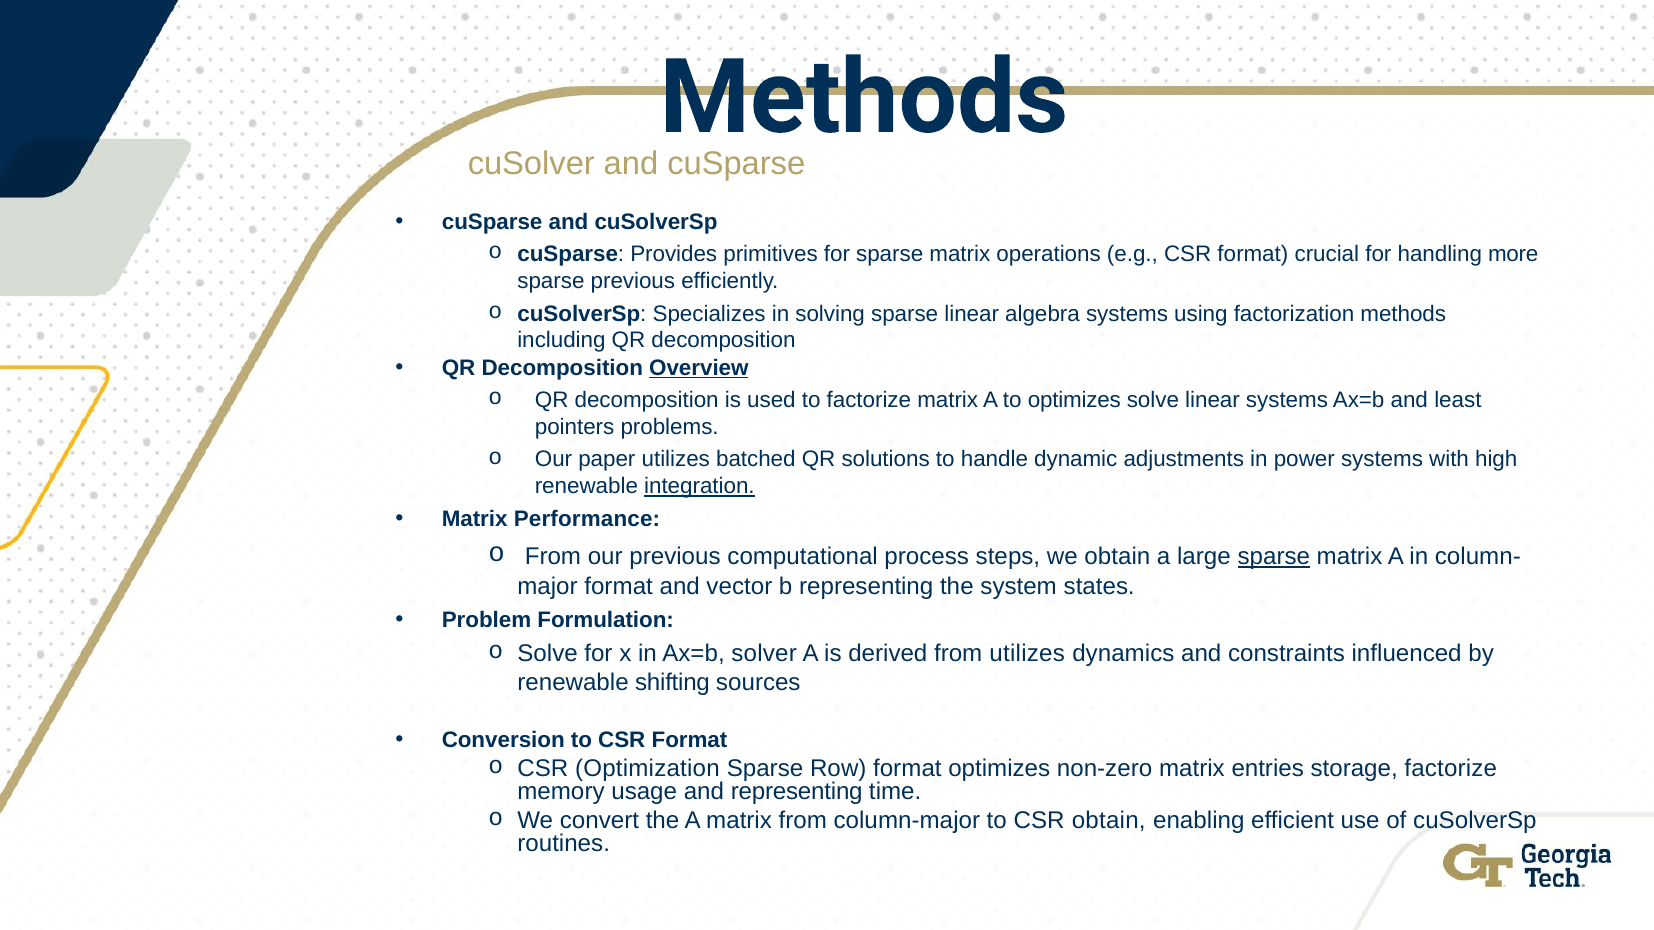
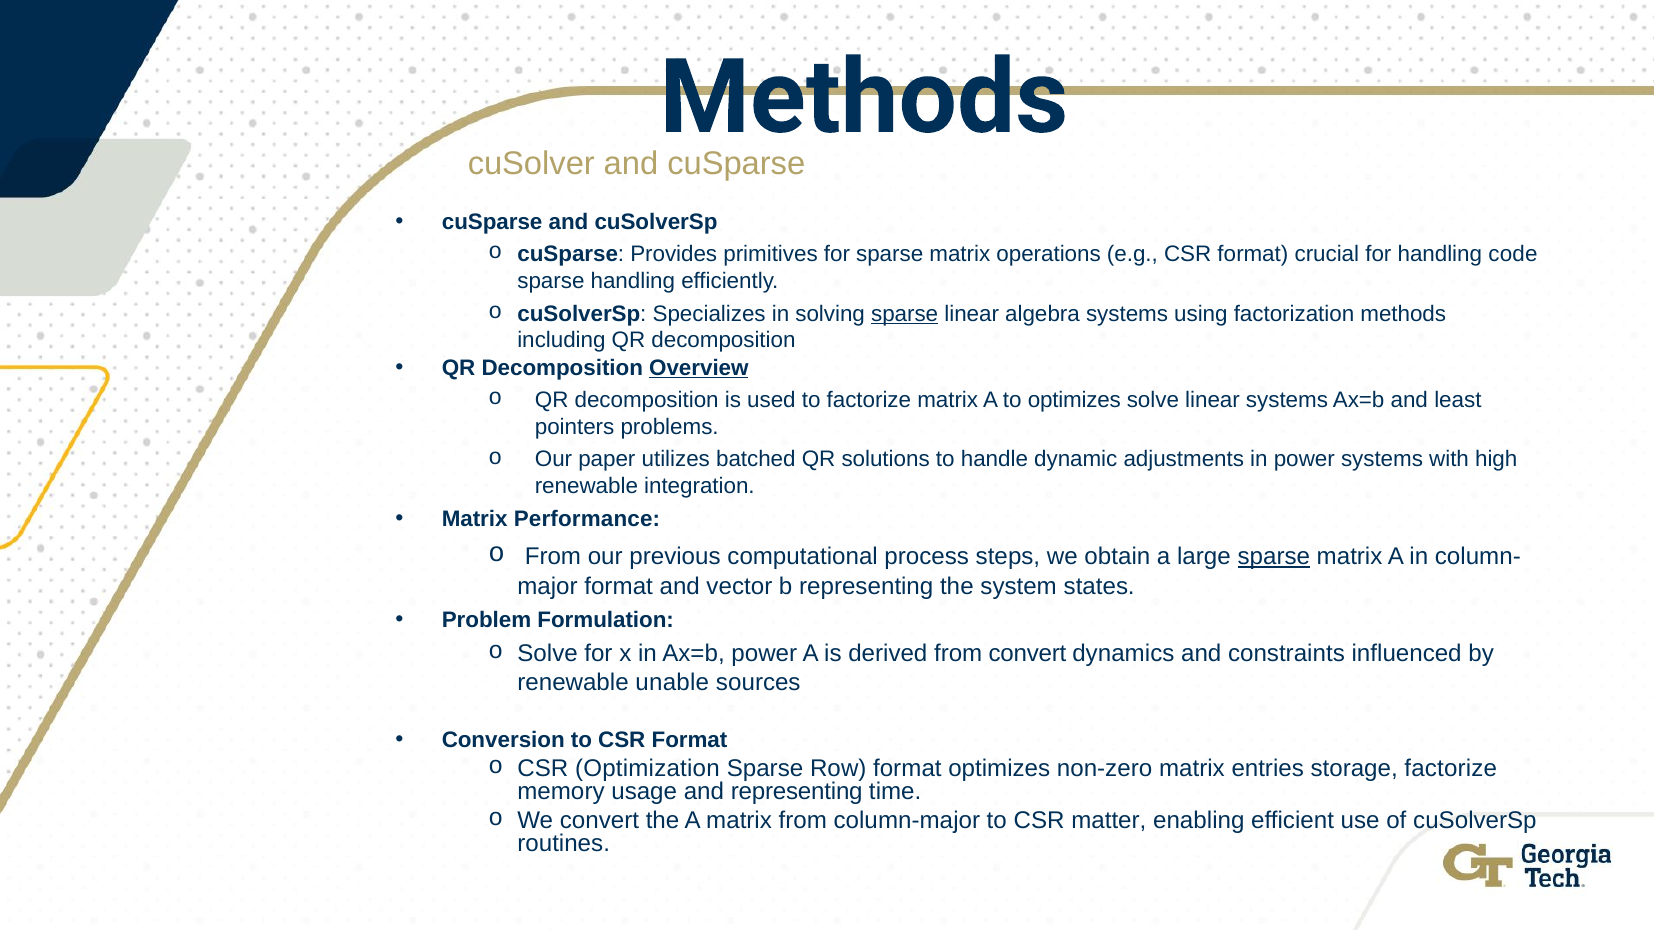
more: more -> code
sparse previous: previous -> handling
sparse at (905, 314) underline: none -> present
integration underline: present -> none
Ax=b solver: solver -> power
from utilizes: utilizes -> convert
shifting: shifting -> unable
CSR obtain: obtain -> matter
